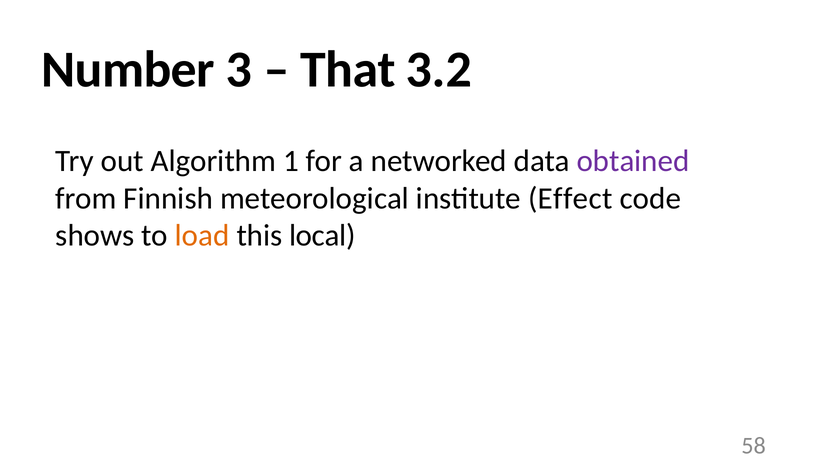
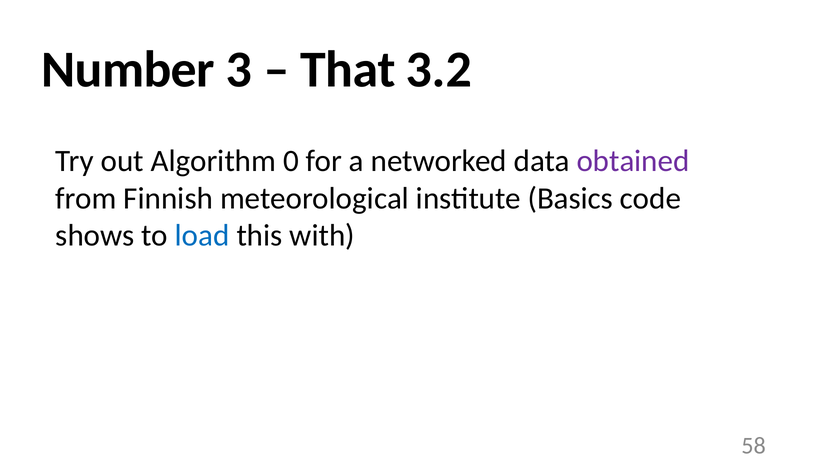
1: 1 -> 0
Effect: Effect -> Basics
load colour: orange -> blue
local: local -> with
